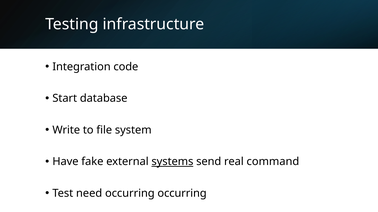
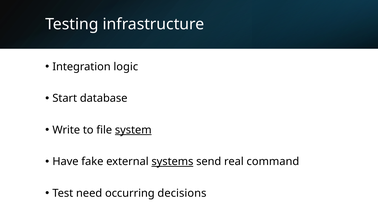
code: code -> logic
system underline: none -> present
occurring occurring: occurring -> decisions
